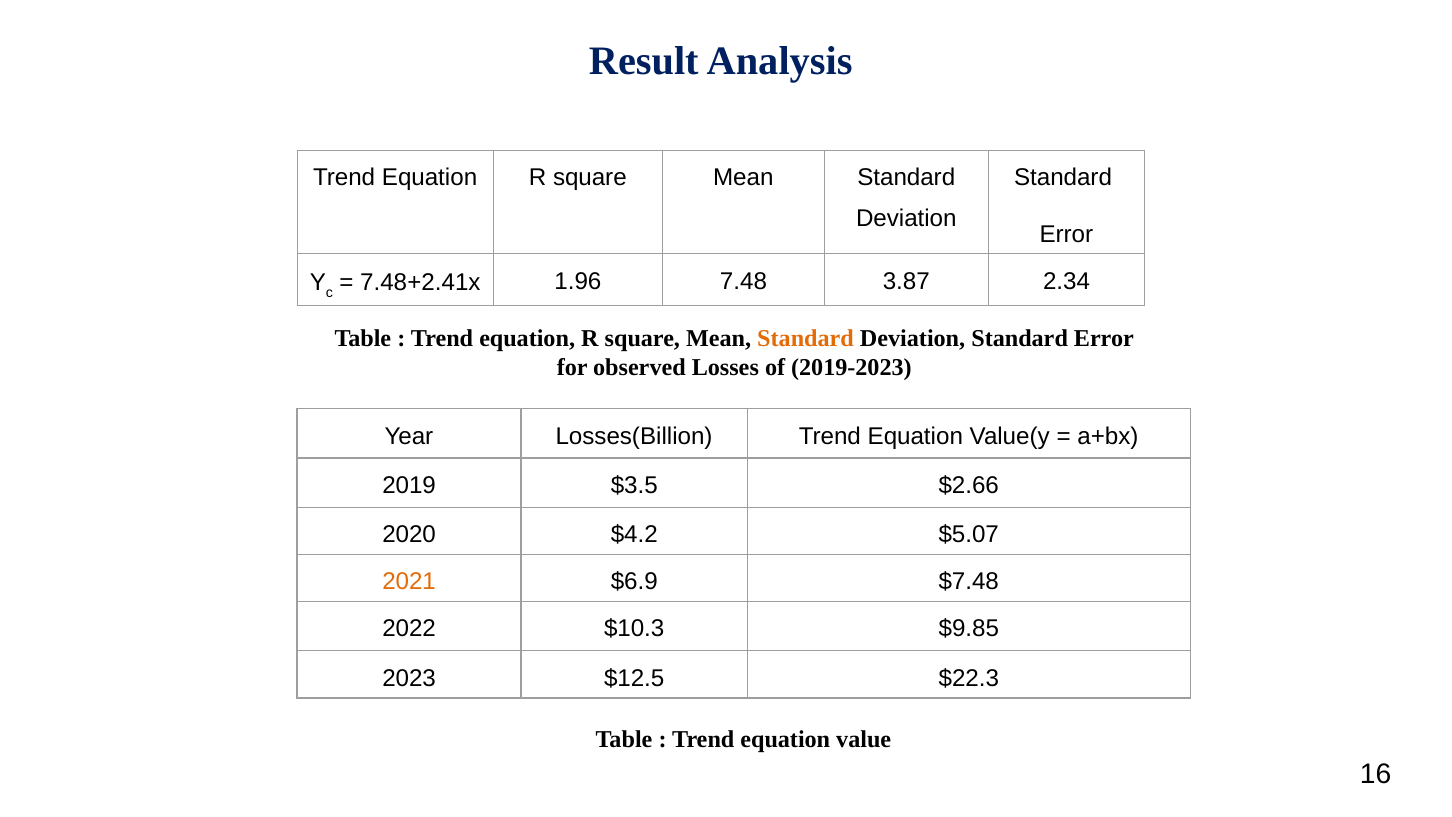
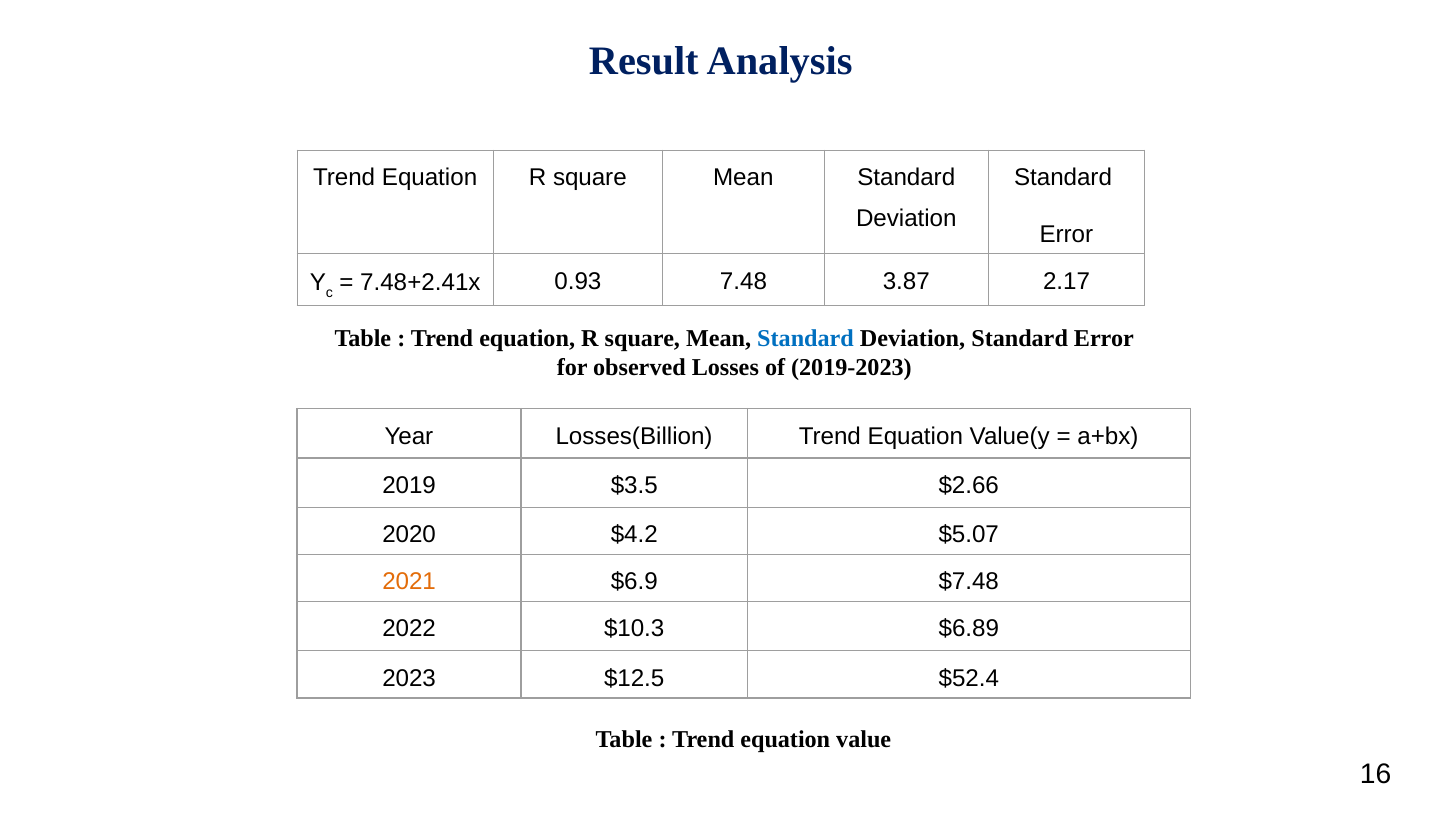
1.96: 1.96 -> 0.93
2.34: 2.34 -> 2.17
Standard at (806, 339) colour: orange -> blue
$9.85: $9.85 -> $6.89
$22.3: $22.3 -> $52.4
